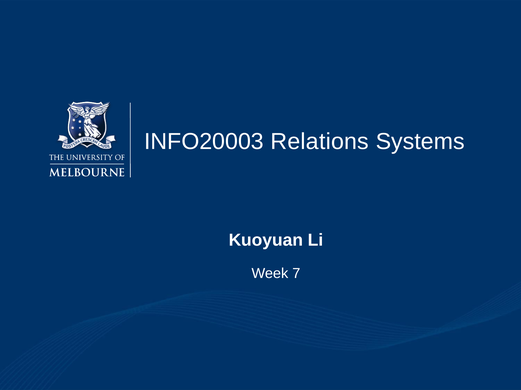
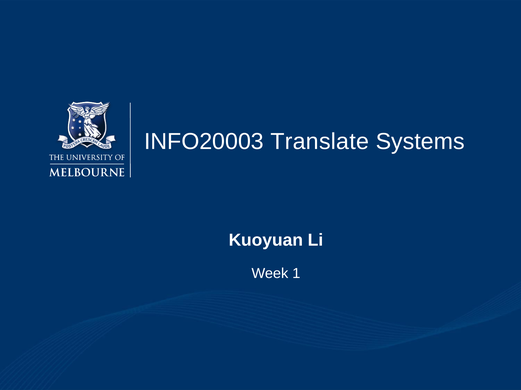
Relations: Relations -> Translate
Week 7: 7 -> 1
